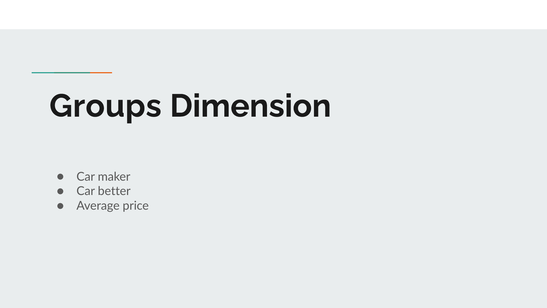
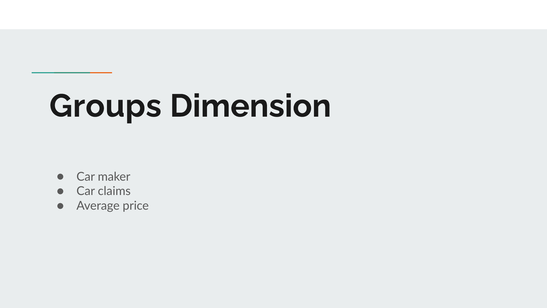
better: better -> claims
